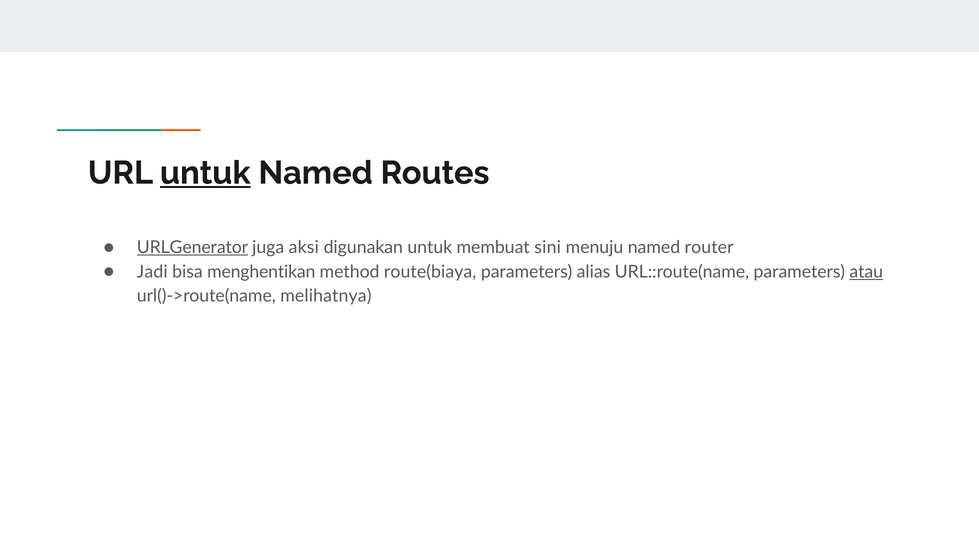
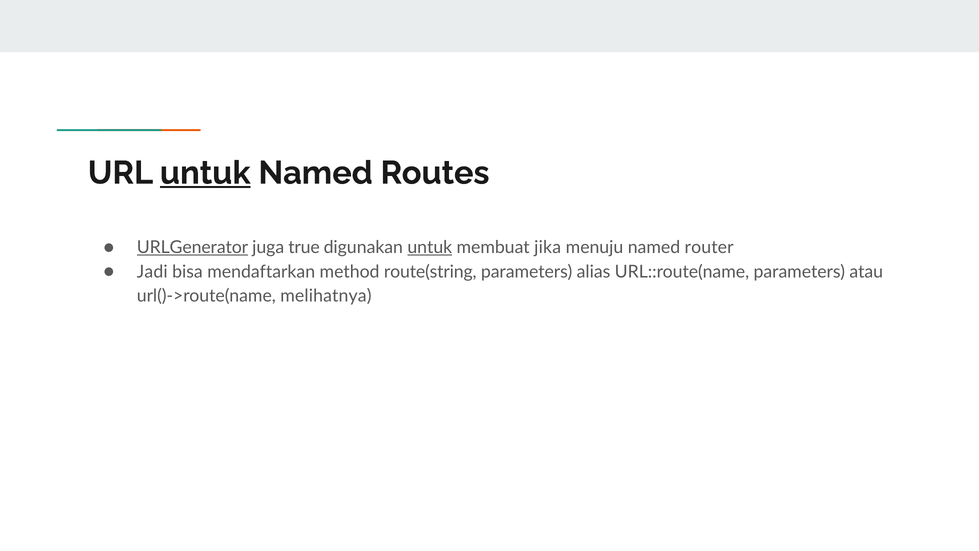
aksi: aksi -> true
untuk at (430, 247) underline: none -> present
sini: sini -> jika
menghentikan: menghentikan -> mendaftarkan
route(biaya: route(biaya -> route(string
atau underline: present -> none
